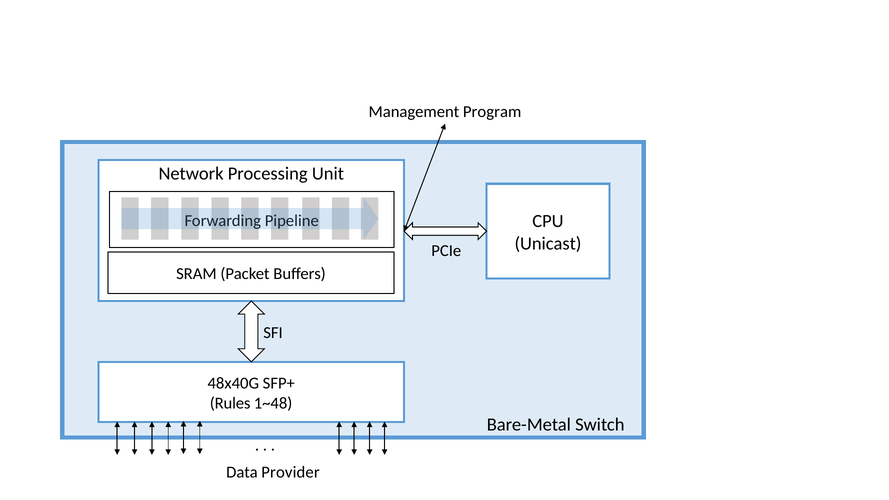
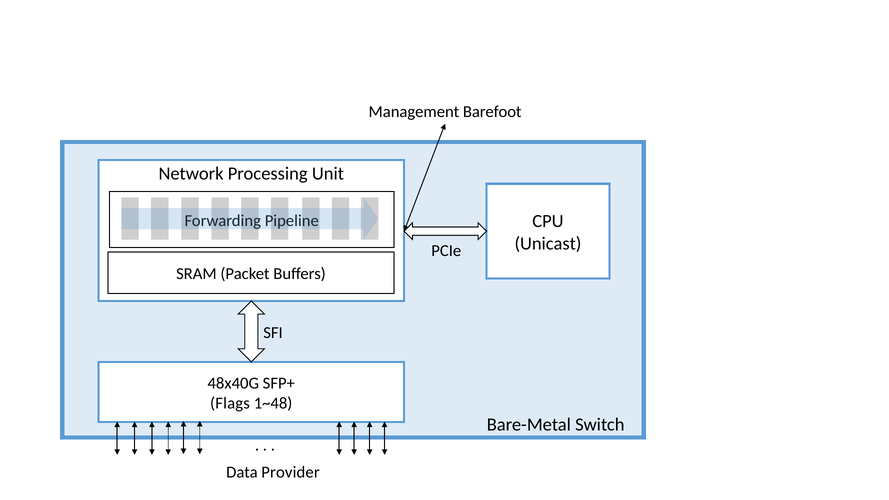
Program: Program -> Barefoot
Rules: Rules -> Flags
